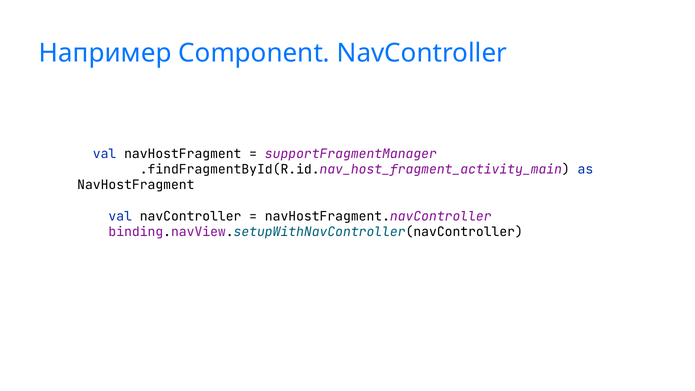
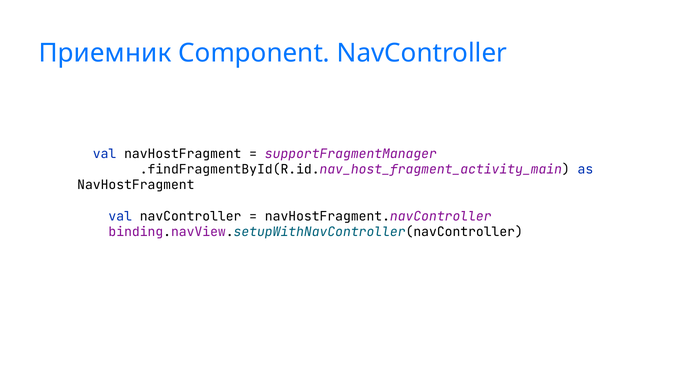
Например: Например -> Приемник
